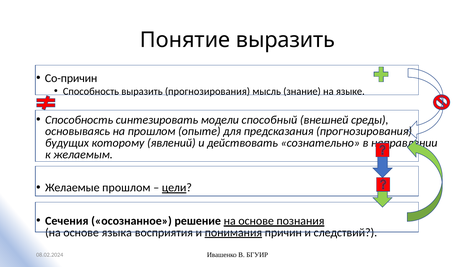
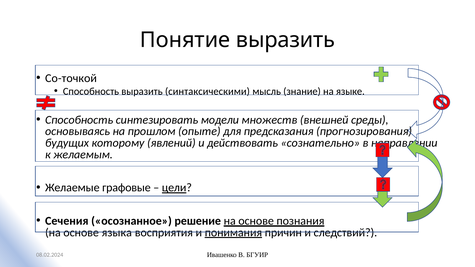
Со-причин: Со-причин -> Со-точкой
выразить прогнозирования: прогнозирования -> синтаксическими
способный: способный -> множеств
Желаемые прошлом: прошлом -> графовые
